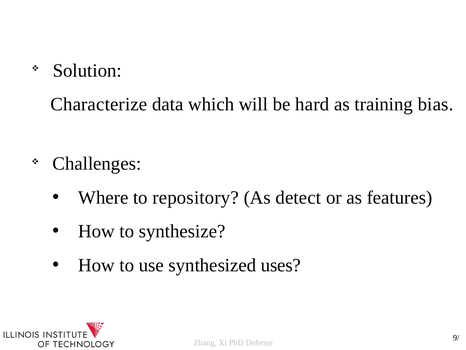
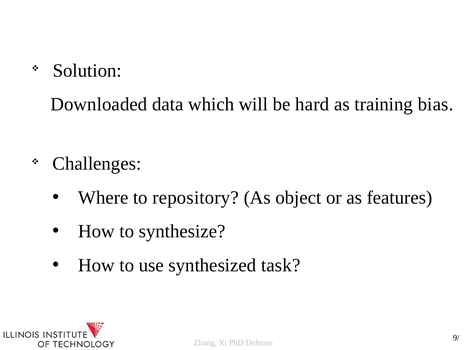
Characterize: Characterize -> Downloaded
detect: detect -> object
uses: uses -> task
